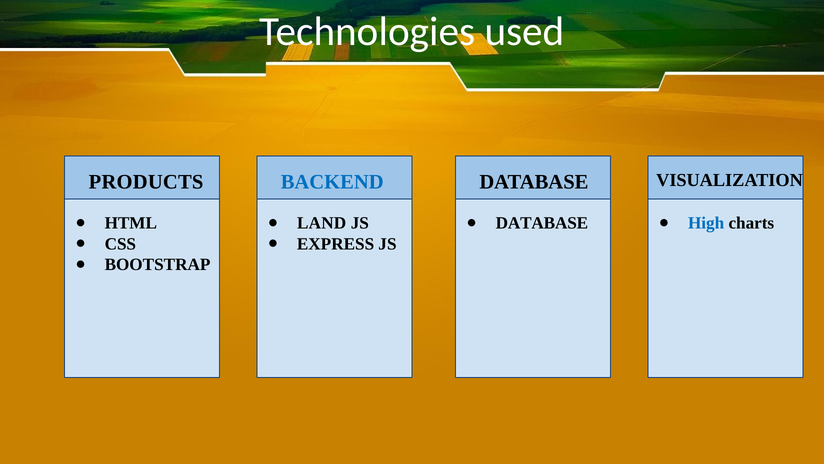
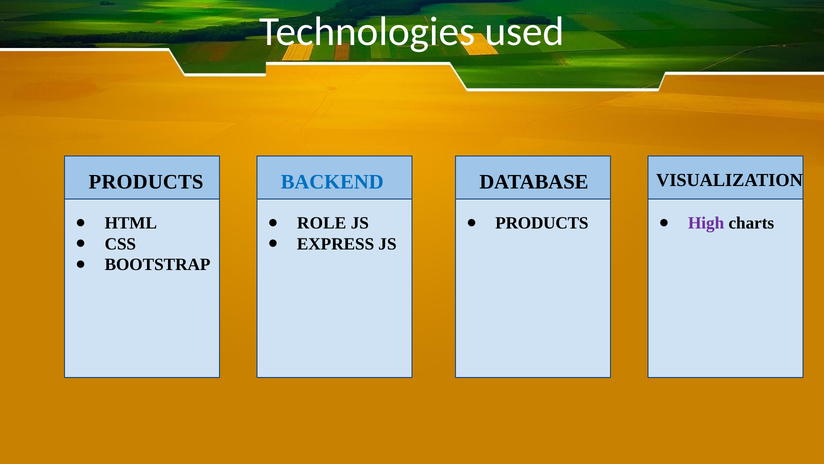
LAND: LAND -> ROLE
DATABASE at (542, 223): DATABASE -> PRODUCTS
High colour: blue -> purple
